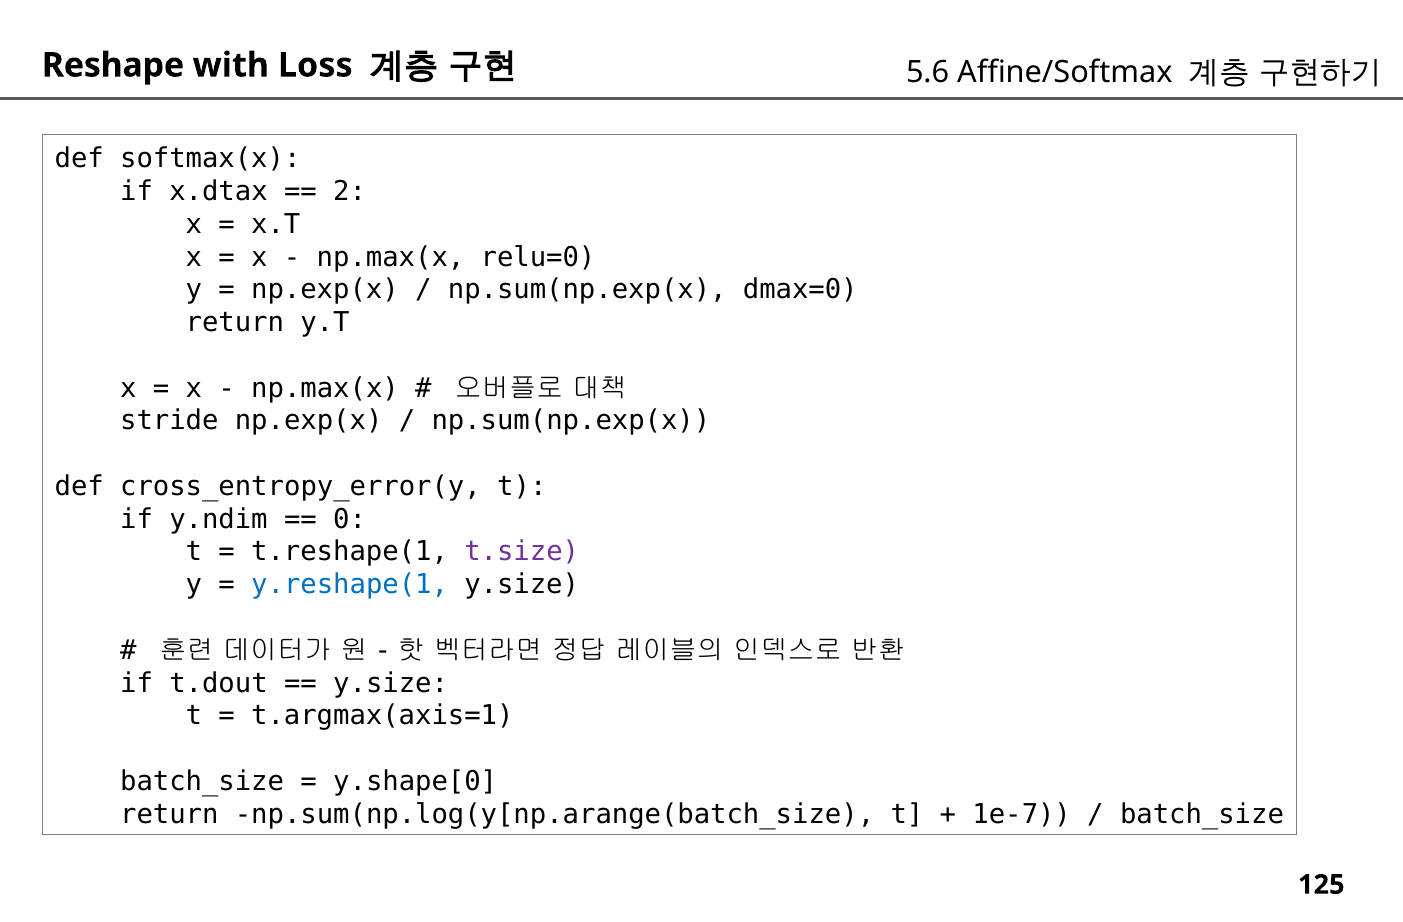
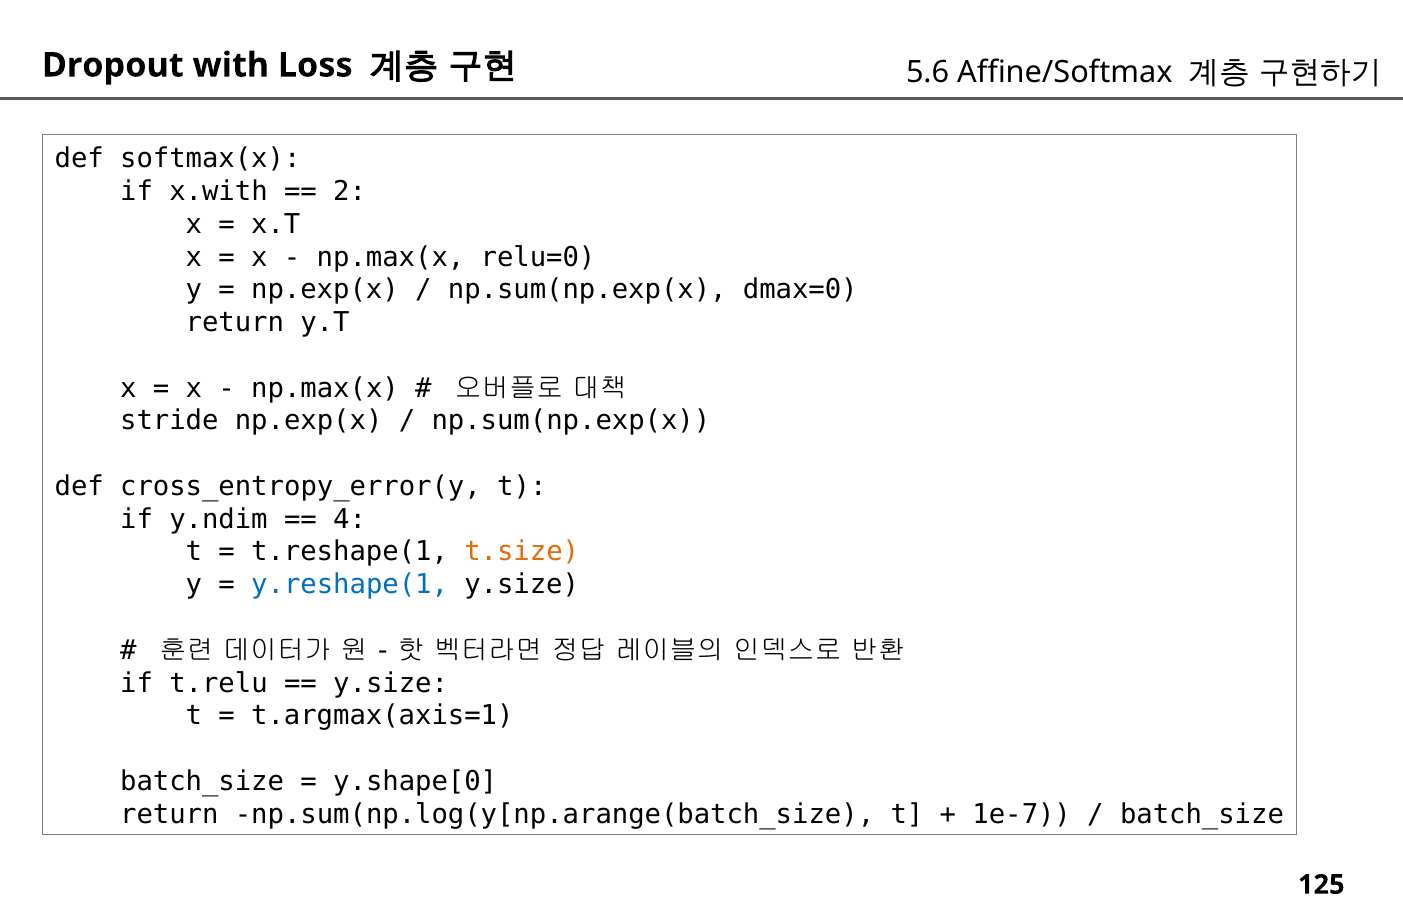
Reshape: Reshape -> Dropout
x.dtax: x.dtax -> x.with
0: 0 -> 4
t.size colour: purple -> orange
t.dout: t.dout -> t.relu
